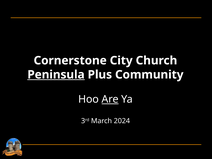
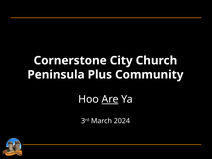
Peninsula underline: present -> none
